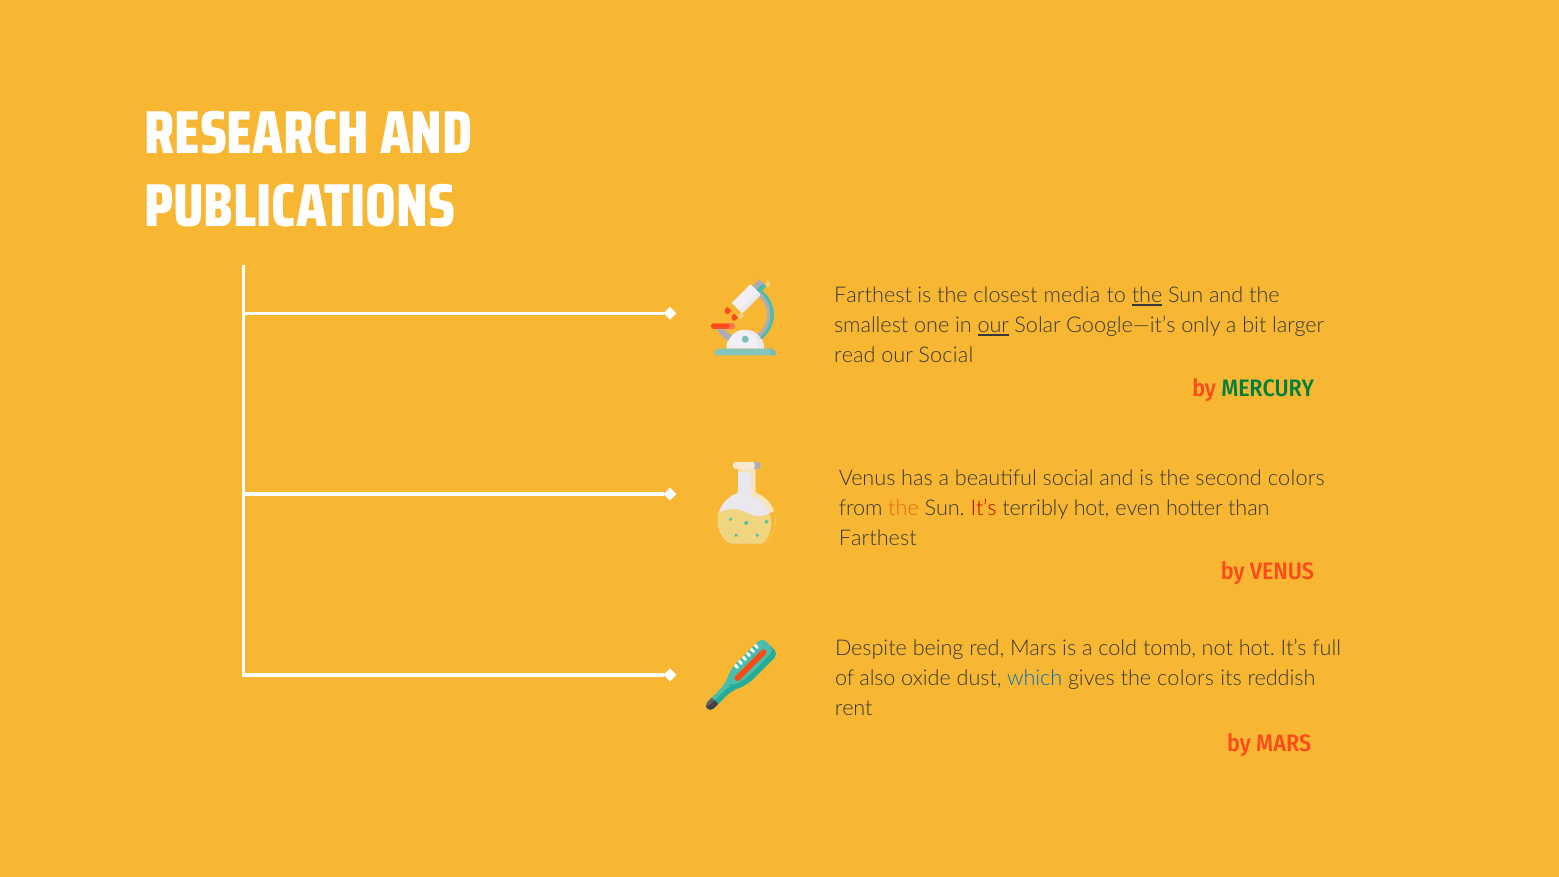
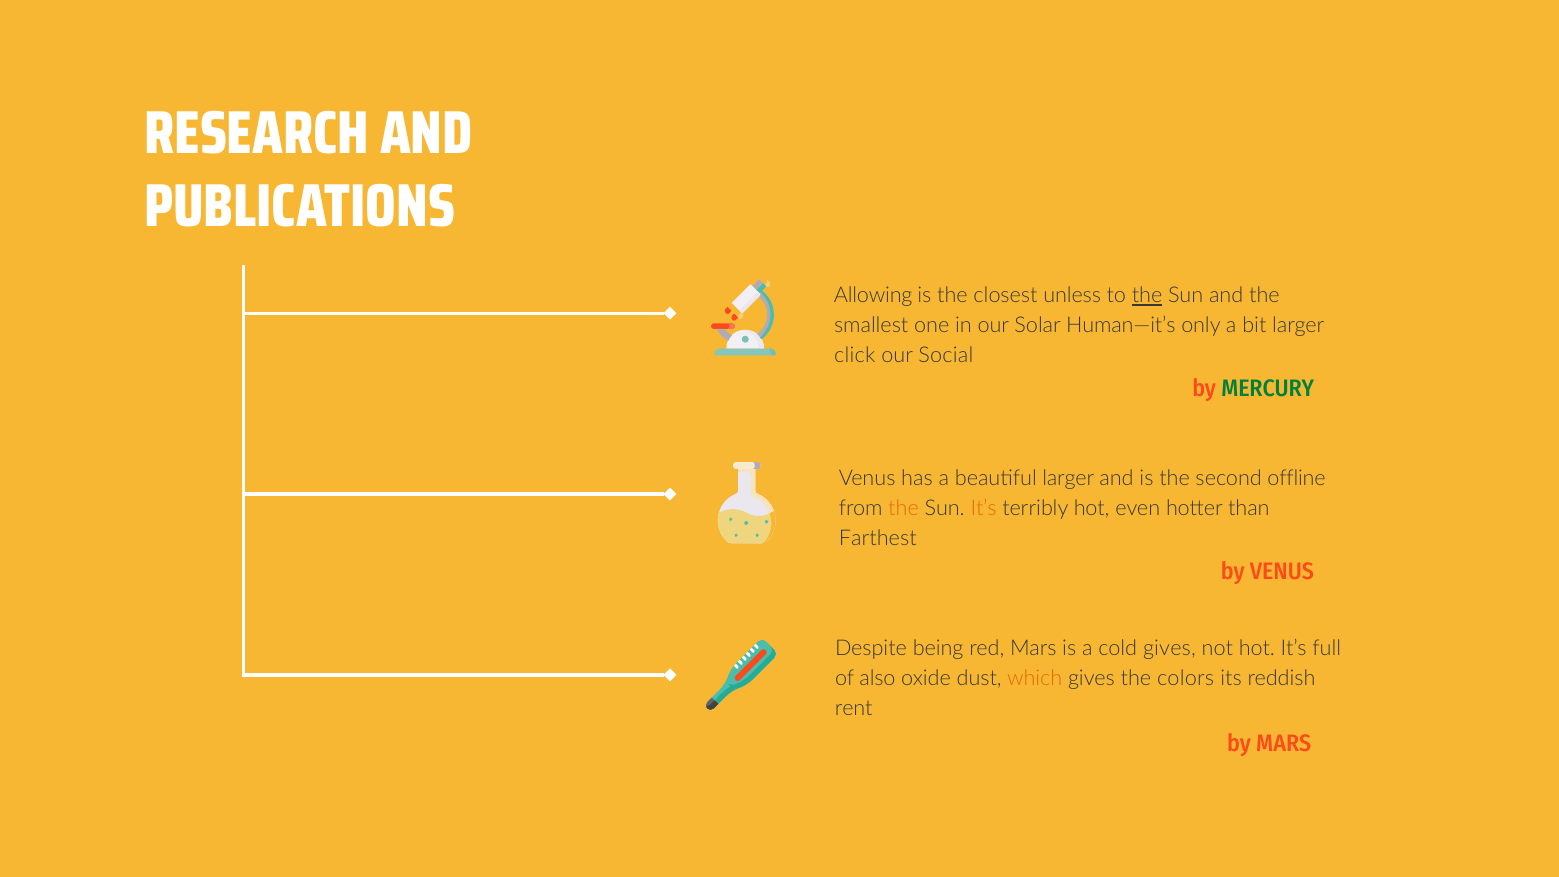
Farthest at (873, 296): Farthest -> Allowing
media: media -> unless
our at (993, 326) underline: present -> none
Google—it’s: Google—it’s -> Human—it’s
read: read -> click
beautiful social: social -> larger
second colors: colors -> offline
It’s at (984, 508) colour: red -> orange
cold tomb: tomb -> gives
which colour: blue -> orange
